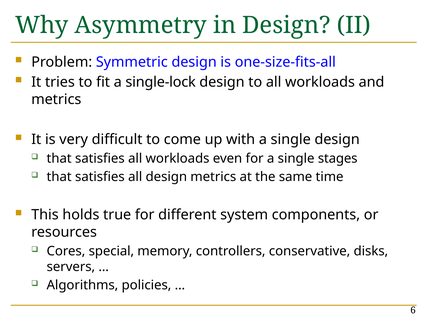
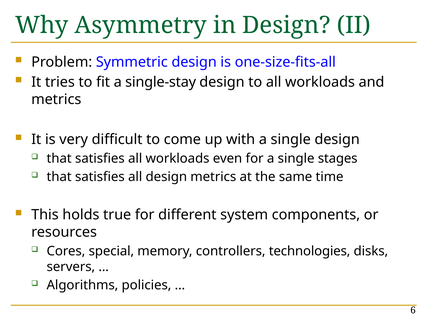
single-lock: single-lock -> single-stay
conservative: conservative -> technologies
